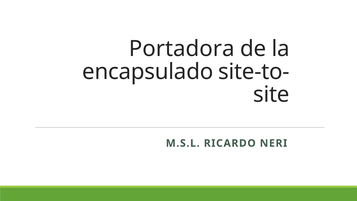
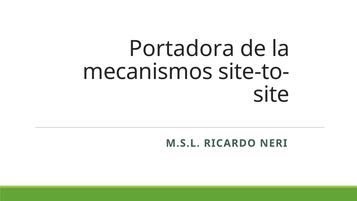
encapsulado: encapsulado -> mecanismos
